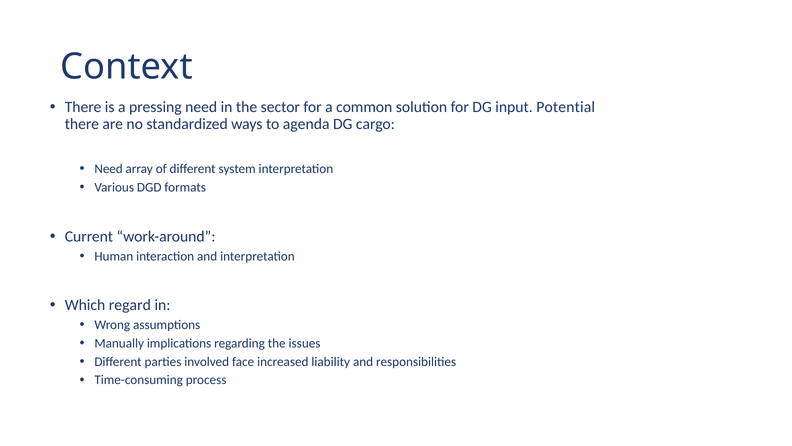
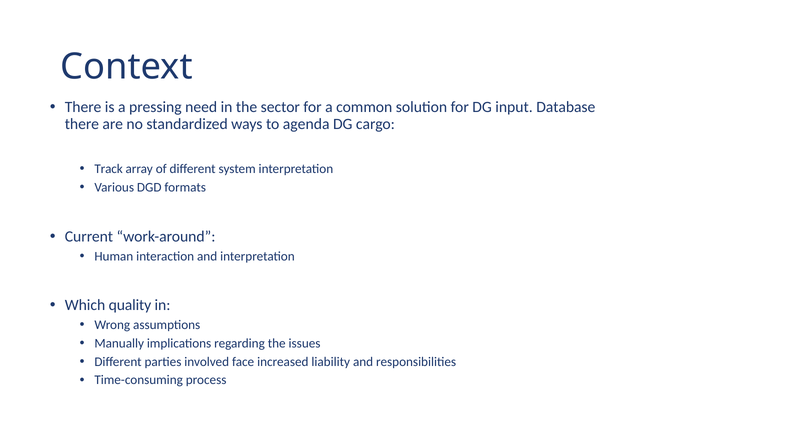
Potential: Potential -> Database
Need at (109, 169): Need -> Track
regard: regard -> quality
